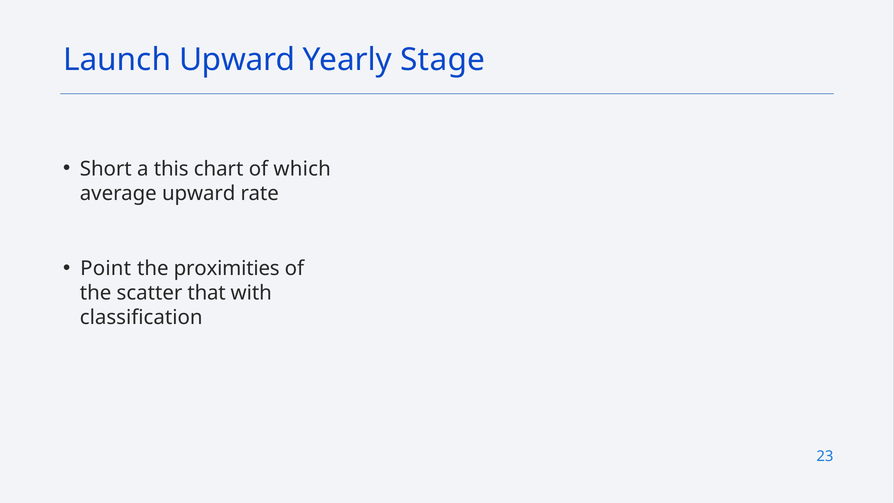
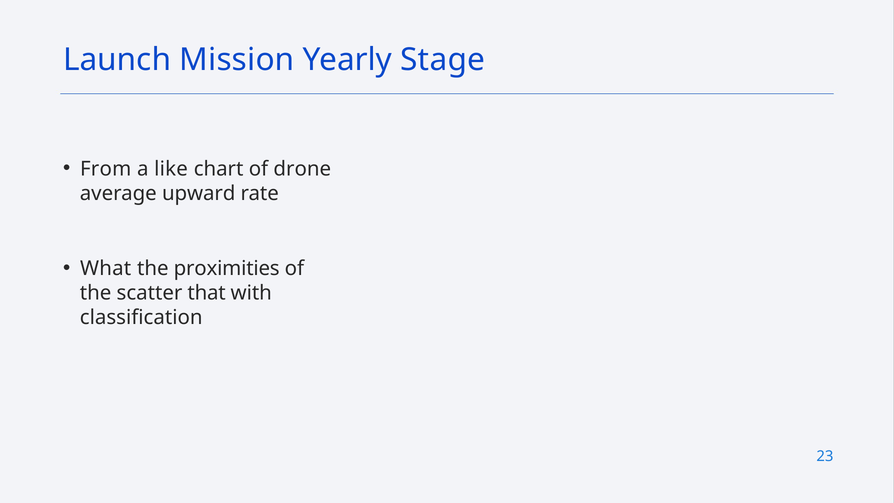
Launch Upward: Upward -> Mission
Short: Short -> From
this: this -> like
which: which -> drone
Point: Point -> What
